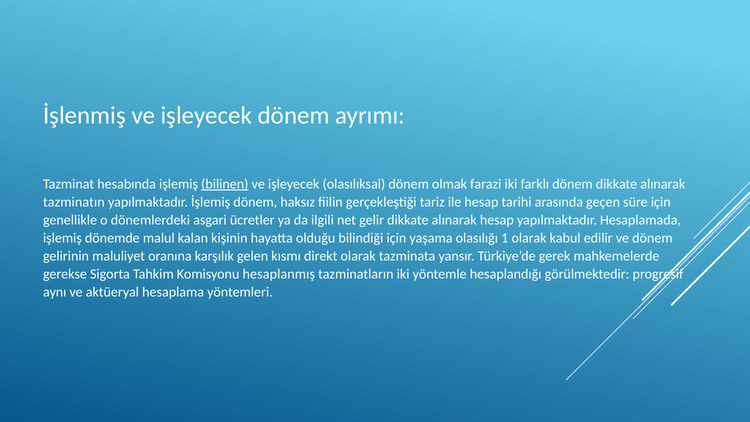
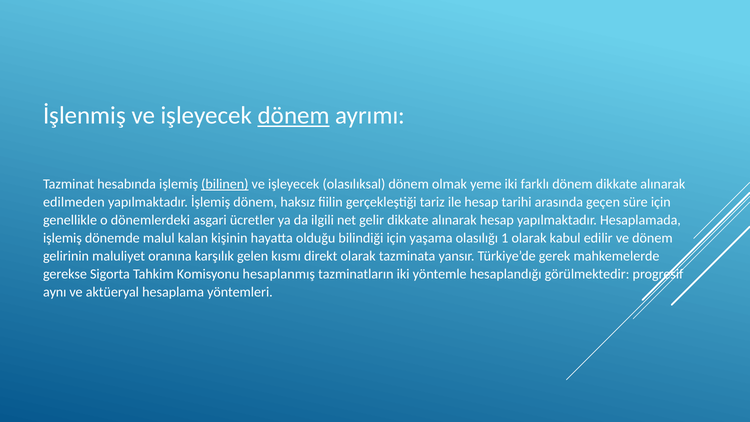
dönem at (294, 115) underline: none -> present
farazi: farazi -> yeme
tazminatın: tazminatın -> edilmeden
